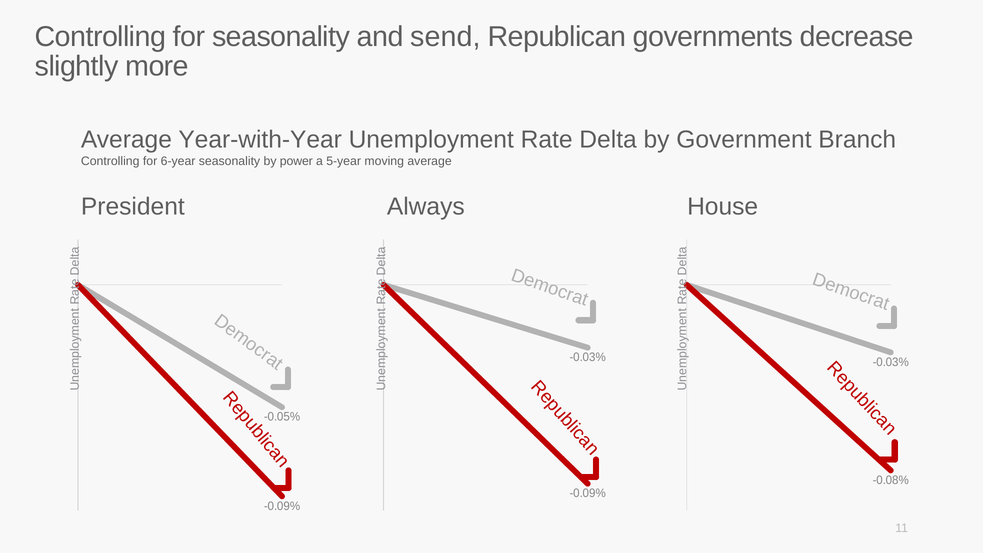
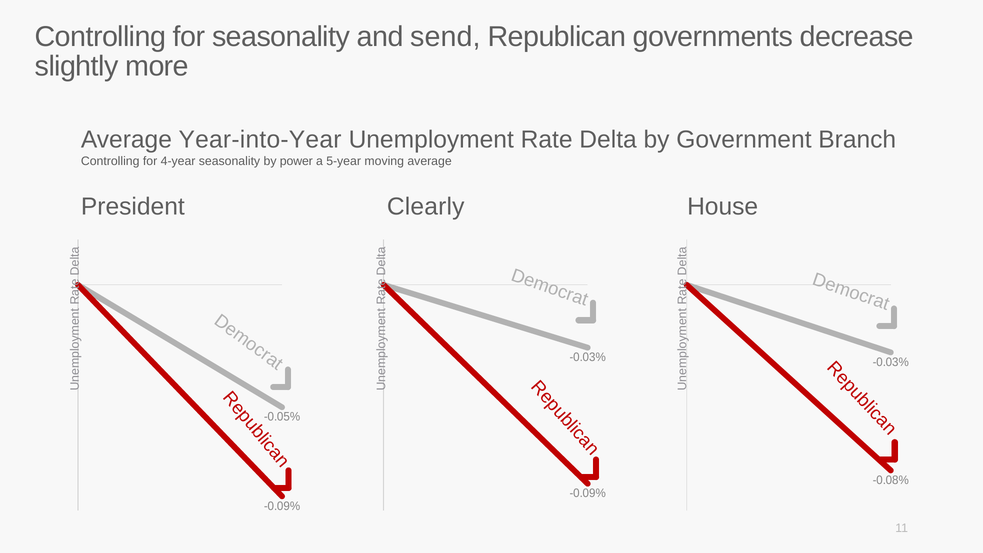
Year-with-Year: Year-with-Year -> Year-into-Year
6-year: 6-year -> 4-year
Always: Always -> Clearly
